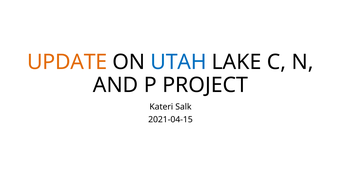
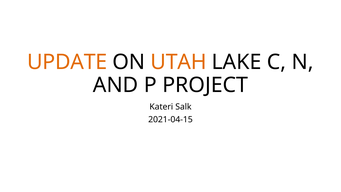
UTAH colour: blue -> orange
